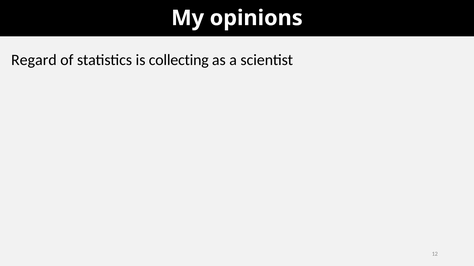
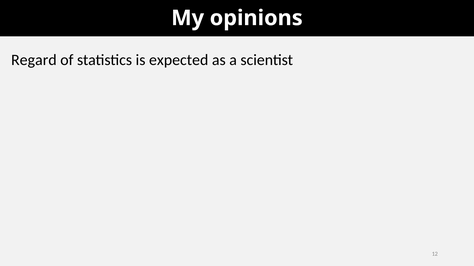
collecting: collecting -> expected
